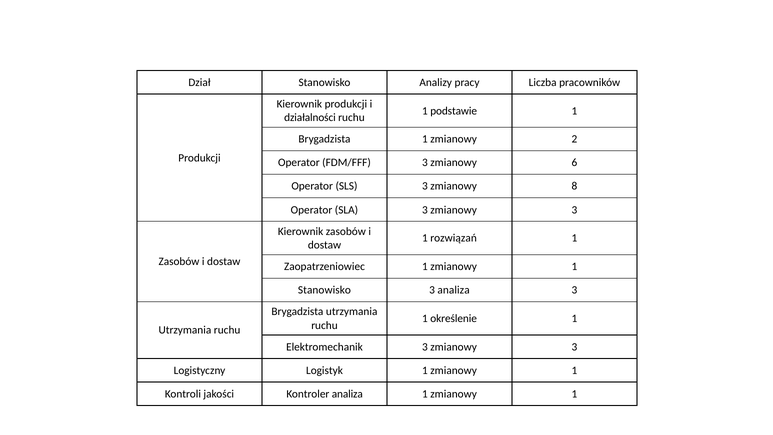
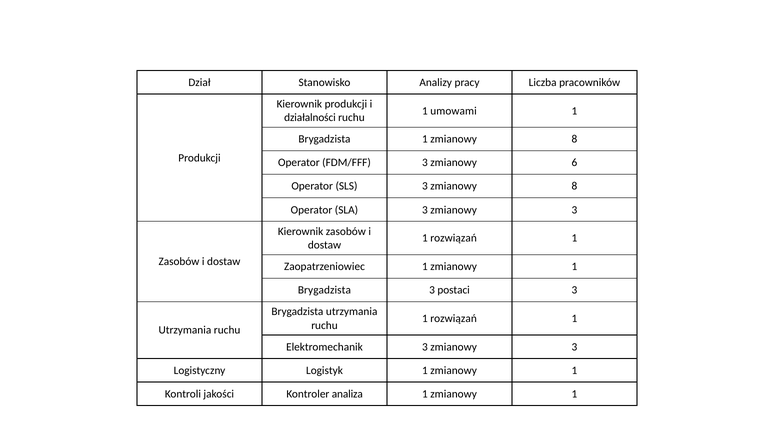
podstawie: podstawie -> umowami
1 zmianowy 2: 2 -> 8
Stanowisko at (324, 290): Stanowisko -> Brygadzista
3 analiza: analiza -> postaci
określenie at (454, 318): określenie -> rozwiązań
